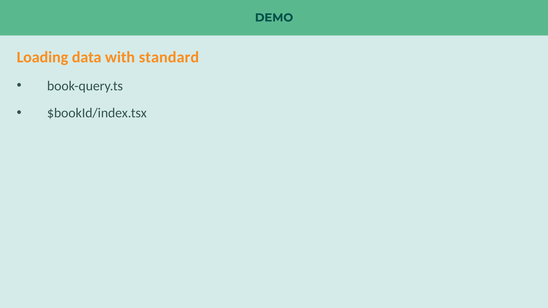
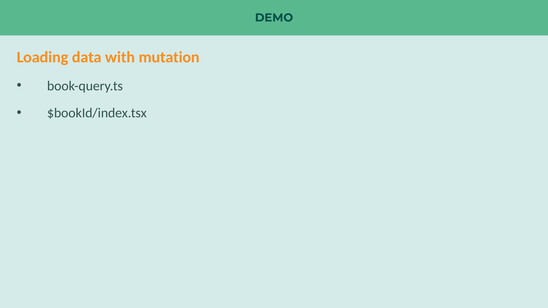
standard: standard -> mutation
